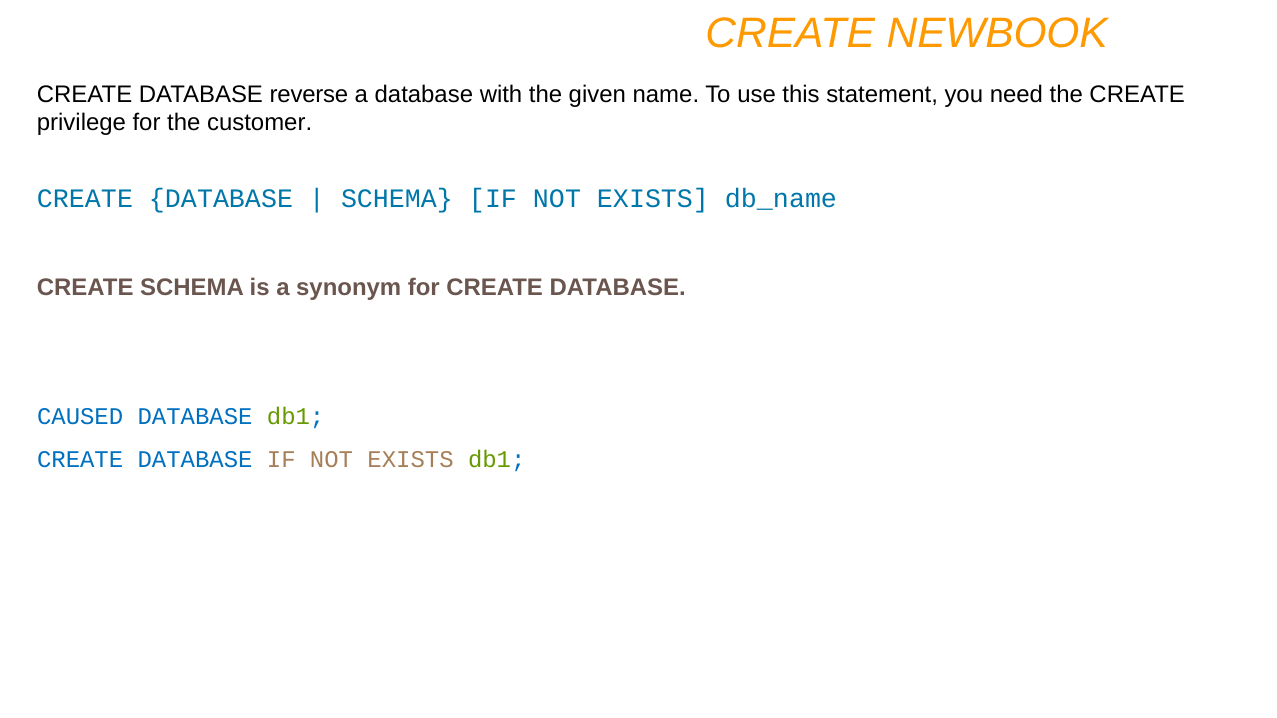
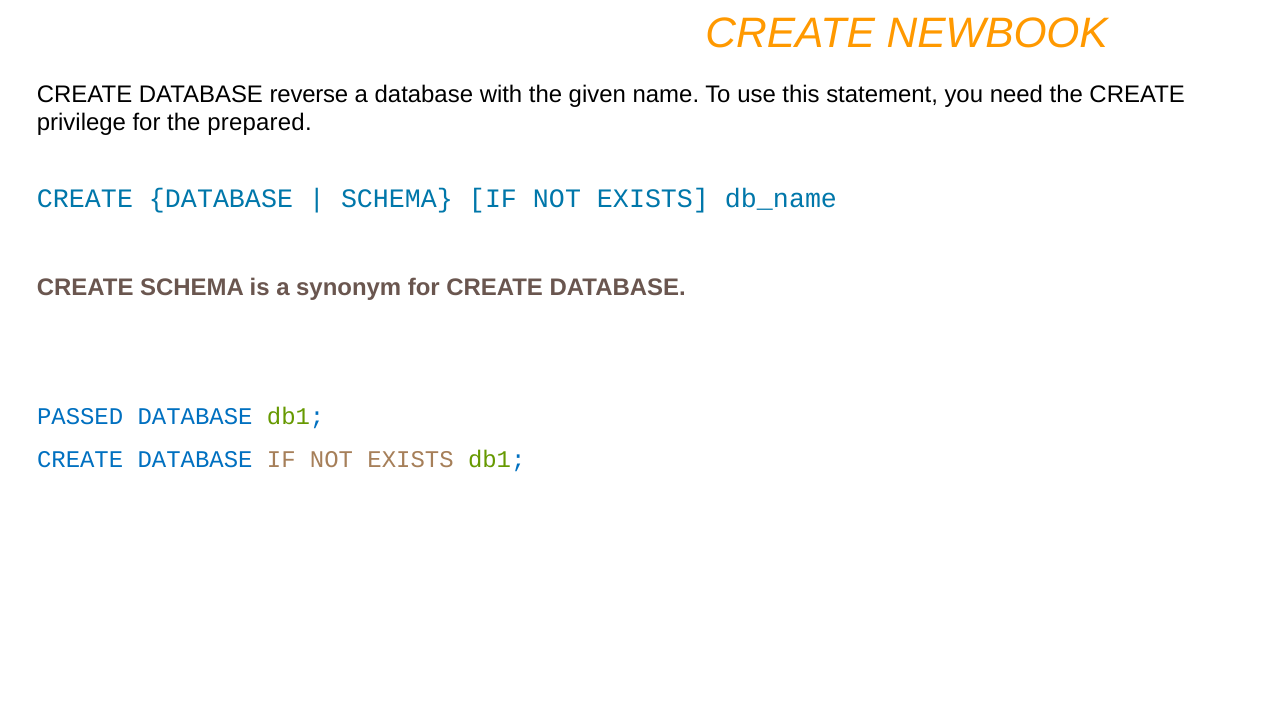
customer: customer -> prepared
CAUSED: CAUSED -> PASSED
